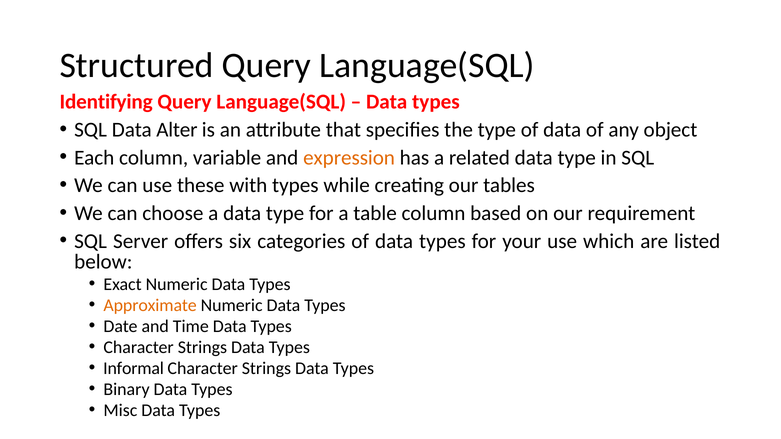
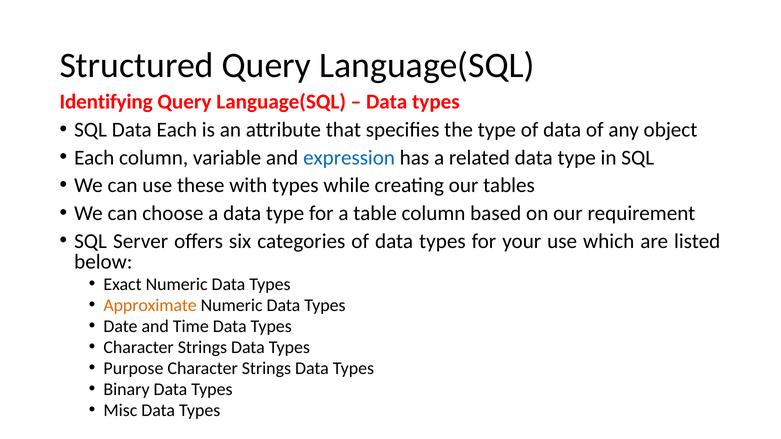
Data Alter: Alter -> Each
expression colour: orange -> blue
Informal: Informal -> Purpose
